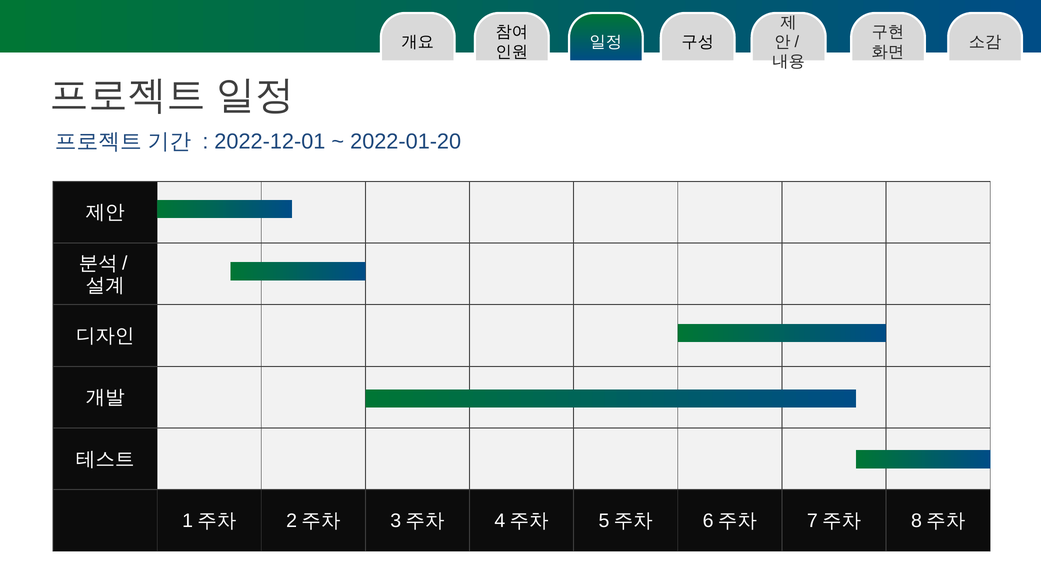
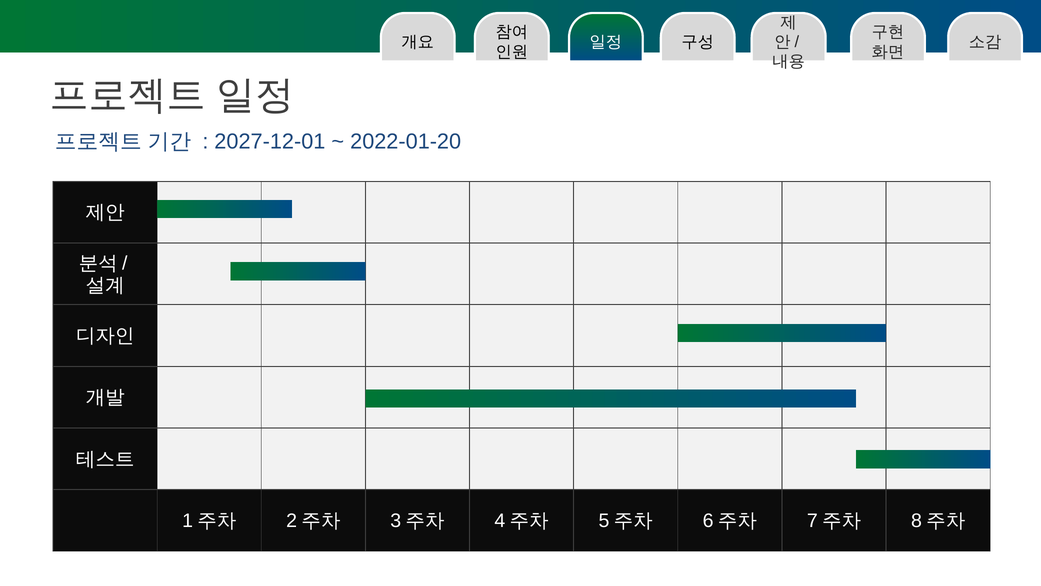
2022-12-01: 2022-12-01 -> 2027-12-01
